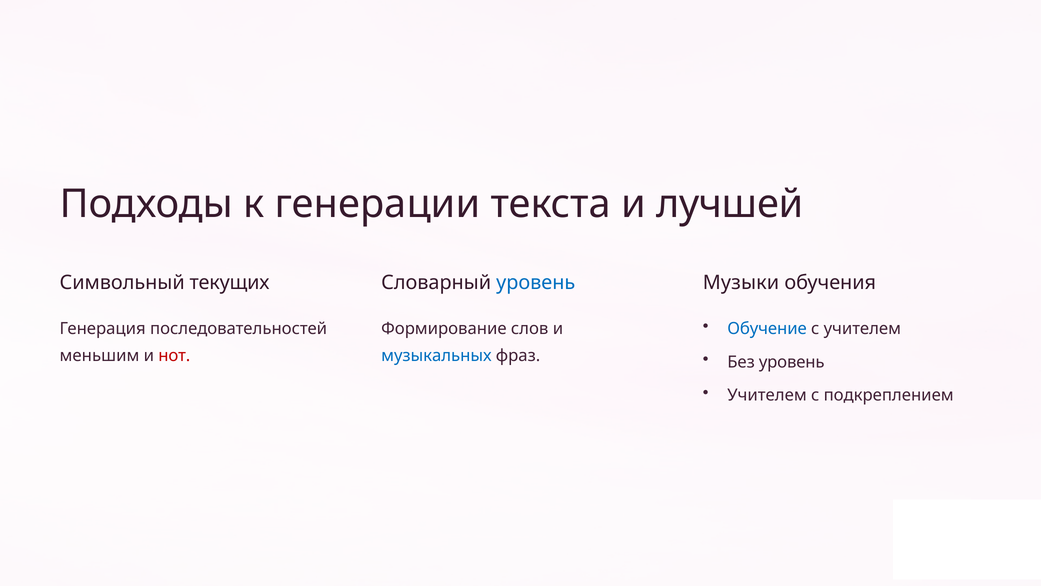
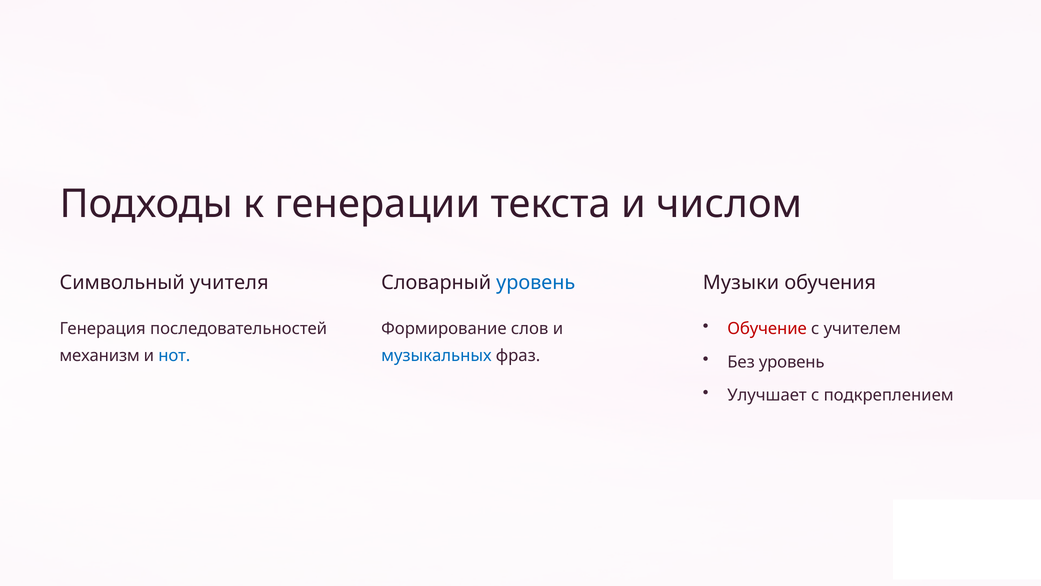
лучшей: лучшей -> числом
текущих: текущих -> учителя
Обучение colour: blue -> red
меньшим: меньшим -> механизм
нот colour: red -> blue
Учителем at (767, 395): Учителем -> Улучшает
